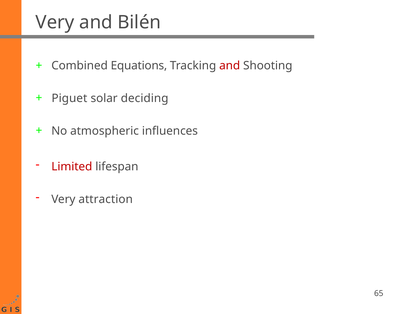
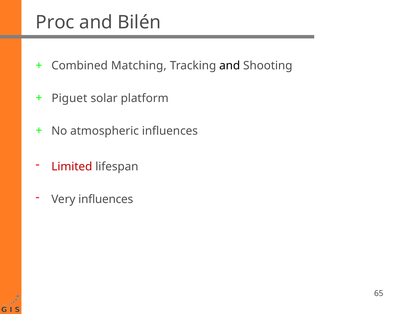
Very at (55, 22): Very -> Proc
Equations: Equations -> Matching
and at (230, 66) colour: red -> black
deciding: deciding -> platform
Very attraction: attraction -> influences
